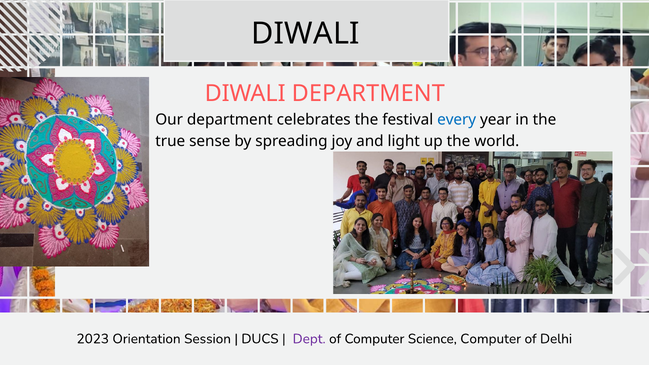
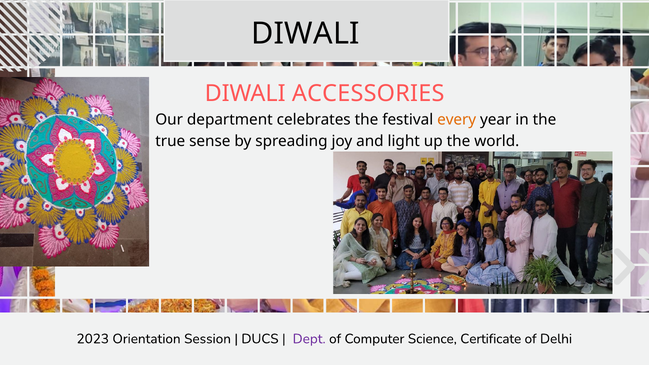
DIWALI DEPARTMENT: DEPARTMENT -> ACCESSORIES
every colour: blue -> orange
Science Computer: Computer -> Certificate
